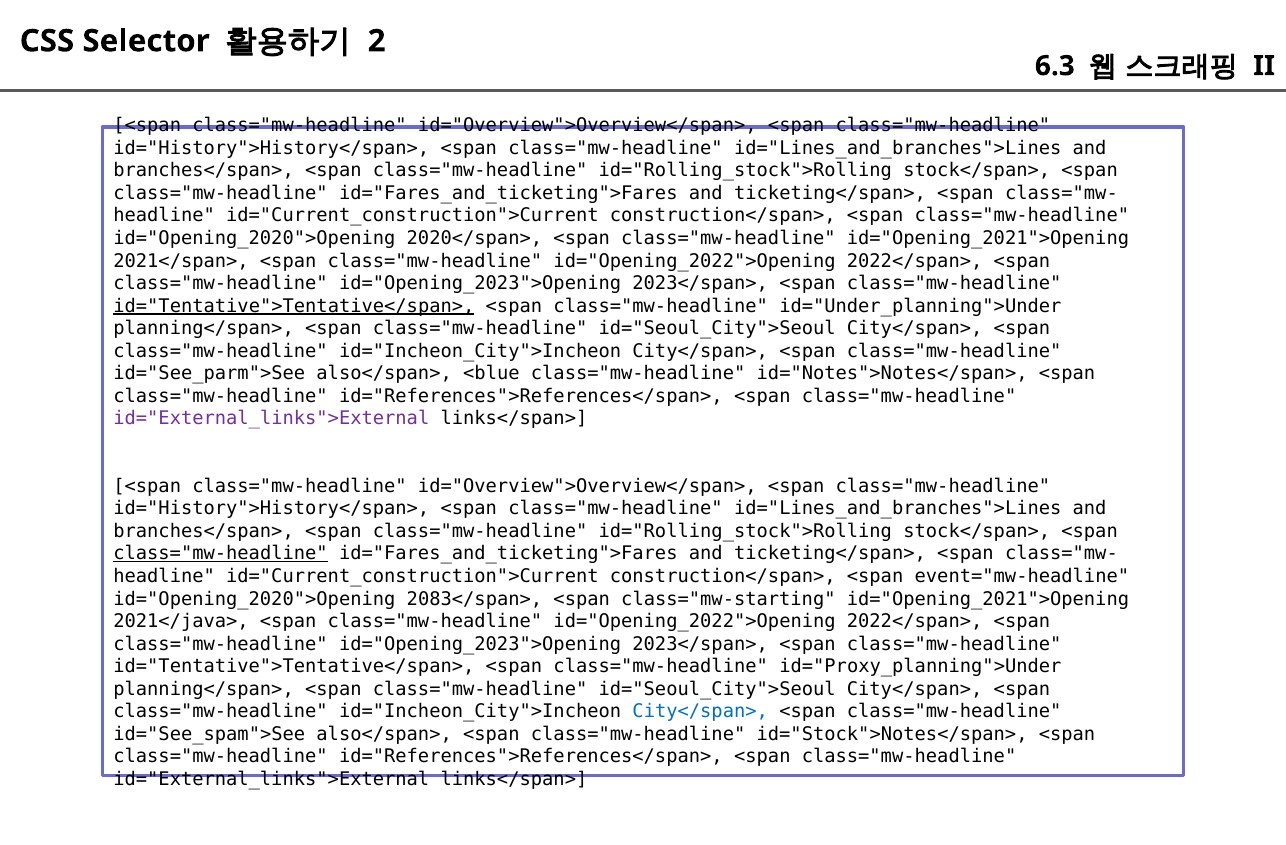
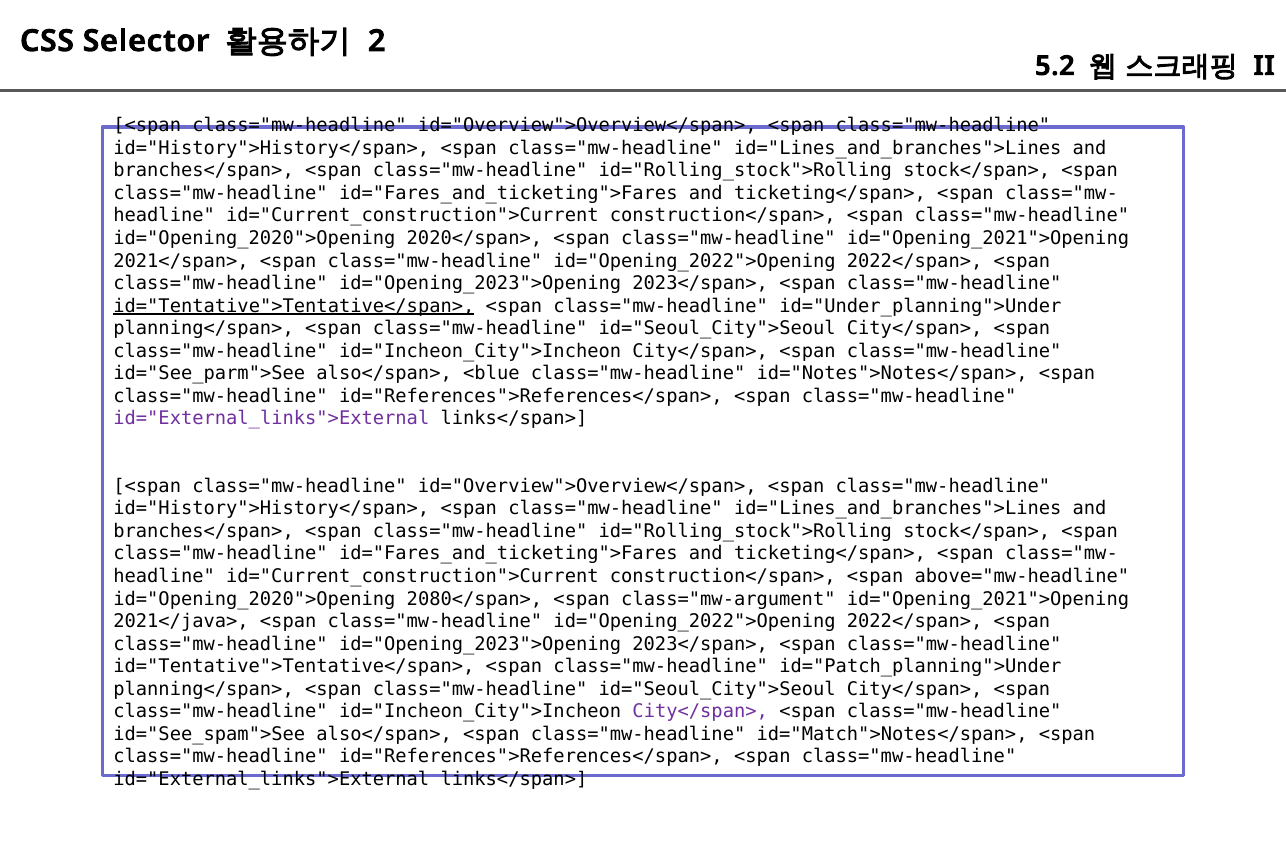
6.3: 6.3 -> 5.2
class="mw-headline at (221, 554) underline: present -> none
event="mw-headline: event="mw-headline -> above="mw-headline
2083</span>: 2083</span> -> 2080</span>
class="mw-starting: class="mw-starting -> class="mw-argument
id="Proxy_planning">Under: id="Proxy_planning">Under -> id="Patch_planning">Under
City</span> at (700, 711) colour: blue -> purple
id="Stock">Notes</span>: id="Stock">Notes</span> -> id="Match">Notes</span>
